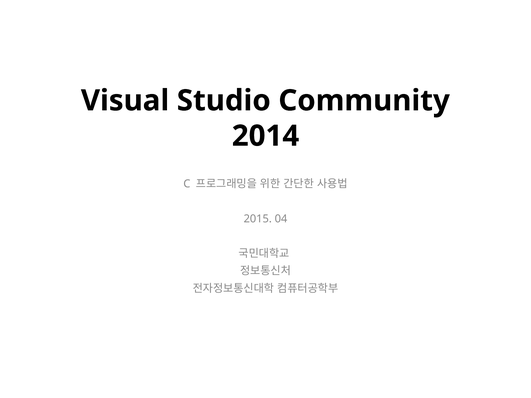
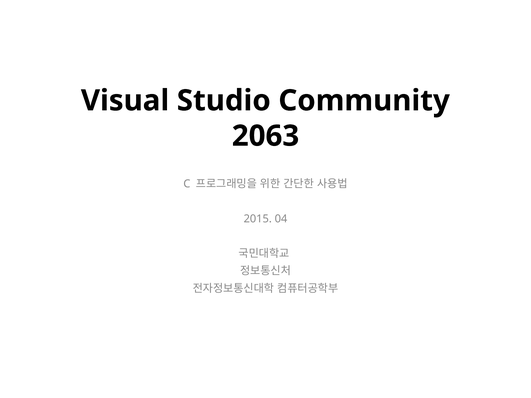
2014: 2014 -> 2063
